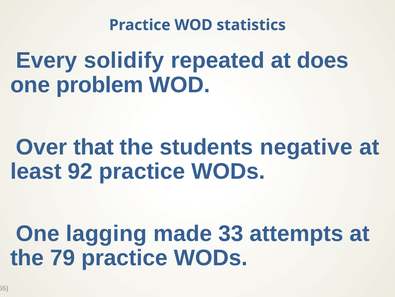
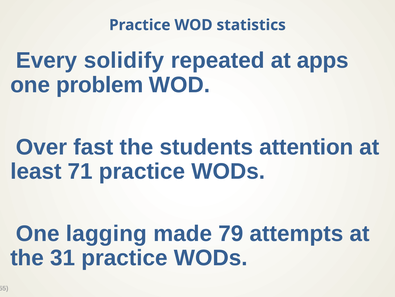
does: does -> apps
that: that -> fast
negative: negative -> attention
92: 92 -> 71
33: 33 -> 79
79: 79 -> 31
